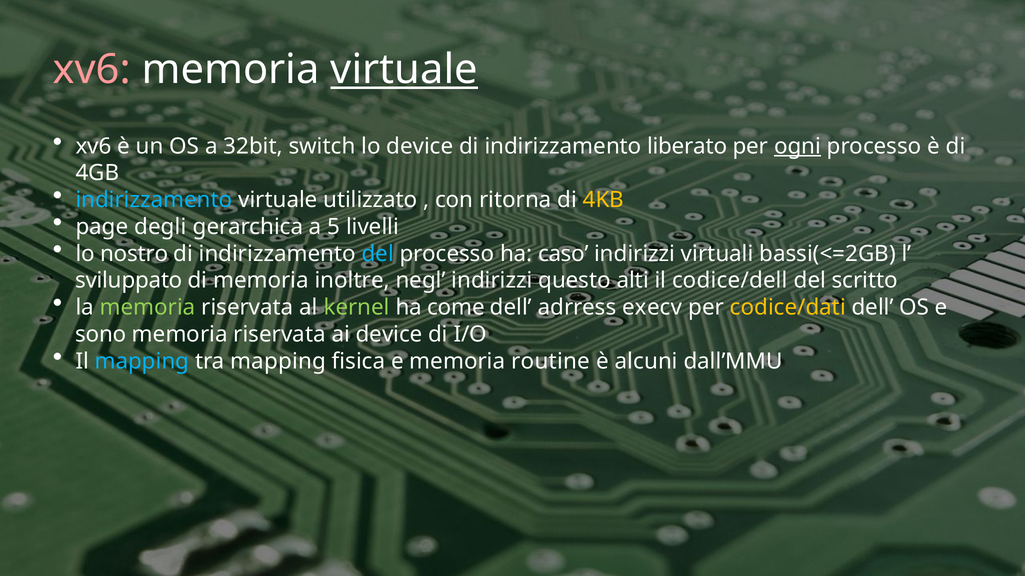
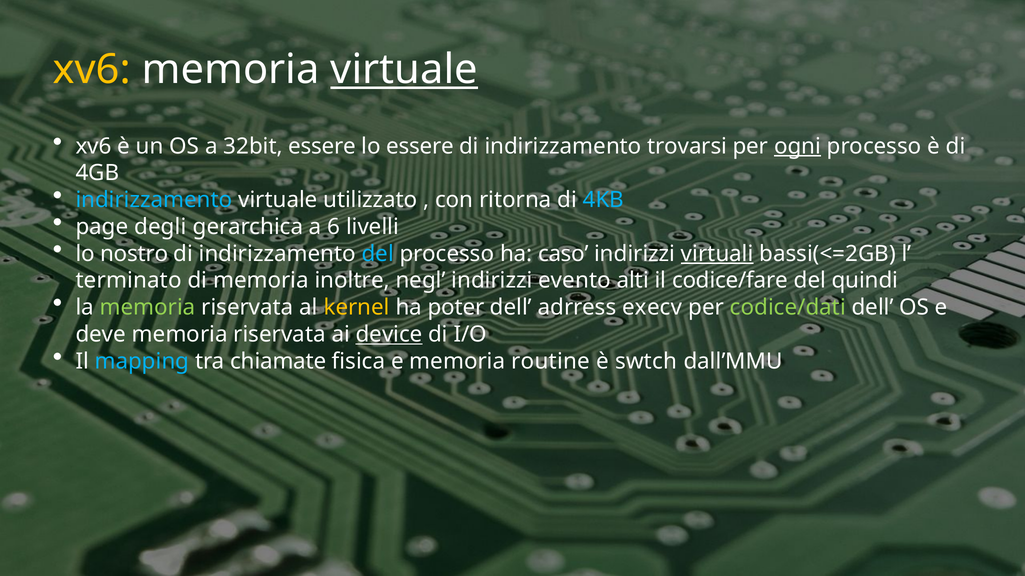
xv6 at (92, 70) colour: pink -> yellow
32bit switch: switch -> essere
lo device: device -> essere
liberato: liberato -> trovarsi
4KB colour: yellow -> light blue
5: 5 -> 6
virtuali underline: none -> present
sviluppato: sviluppato -> terminato
questo: questo -> evento
codice/dell: codice/dell -> codice/fare
scritto: scritto -> quindi
kernel colour: light green -> yellow
come: come -> poter
codice/dati colour: yellow -> light green
sono: sono -> deve
device at (389, 335) underline: none -> present
tra mapping: mapping -> chiamate
alcuni: alcuni -> swtch
